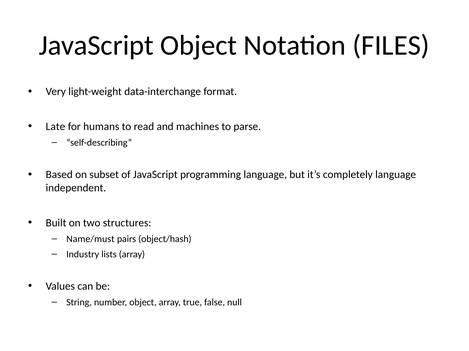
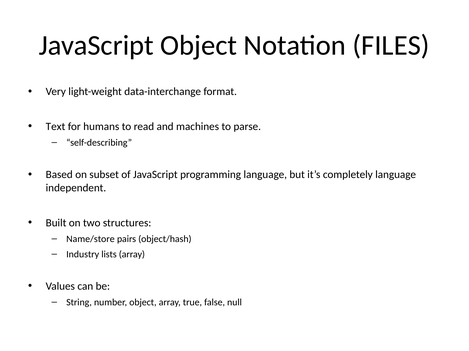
Late: Late -> Text
Name/must: Name/must -> Name/store
